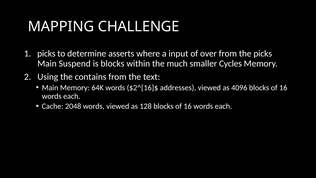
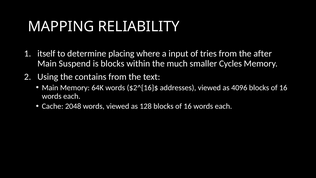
CHALLENGE: CHALLENGE -> RELIABILITY
picks at (46, 53): picks -> itself
asserts: asserts -> placing
over: over -> tries
the picks: picks -> after
